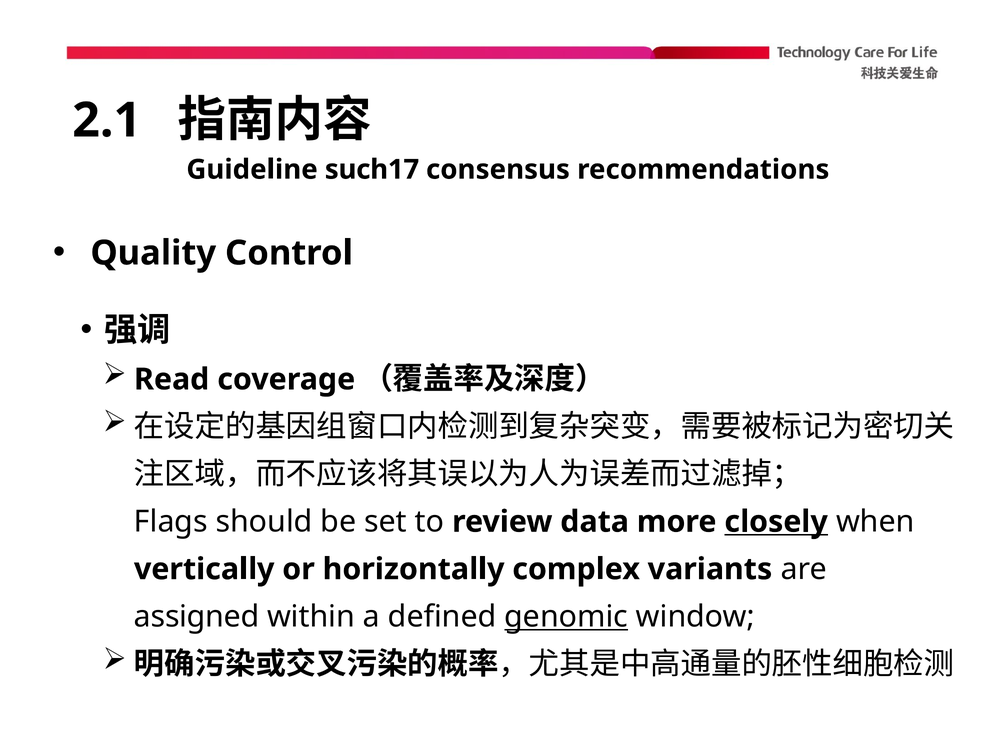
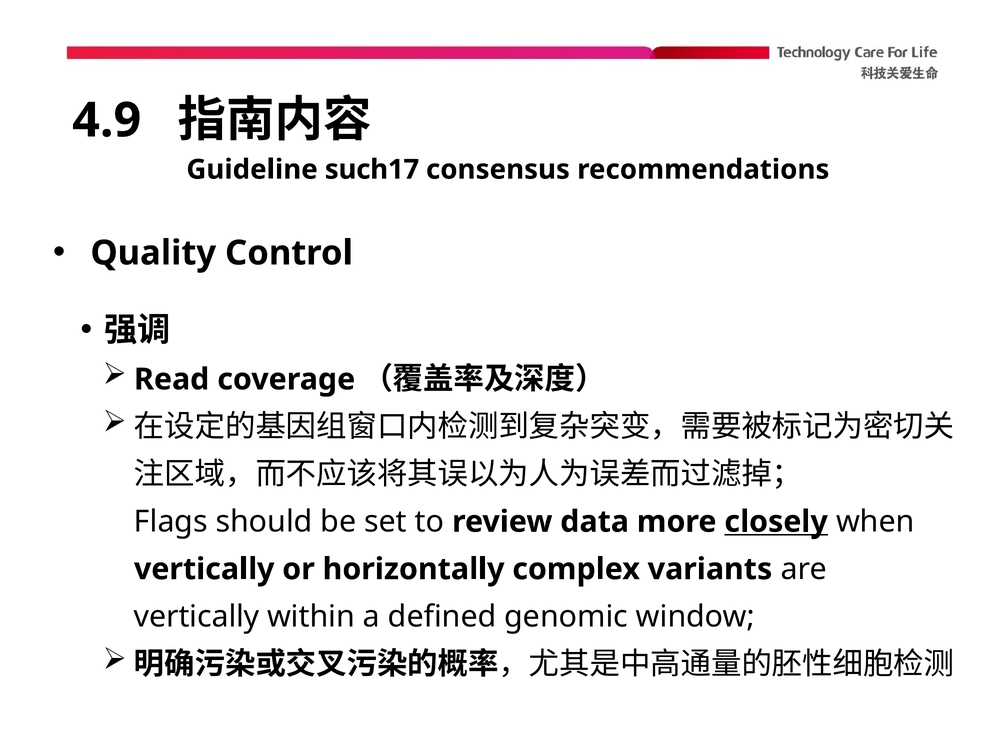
2.1: 2.1 -> 4.9
assigned at (197, 617): assigned -> vertically
genomic underline: present -> none
